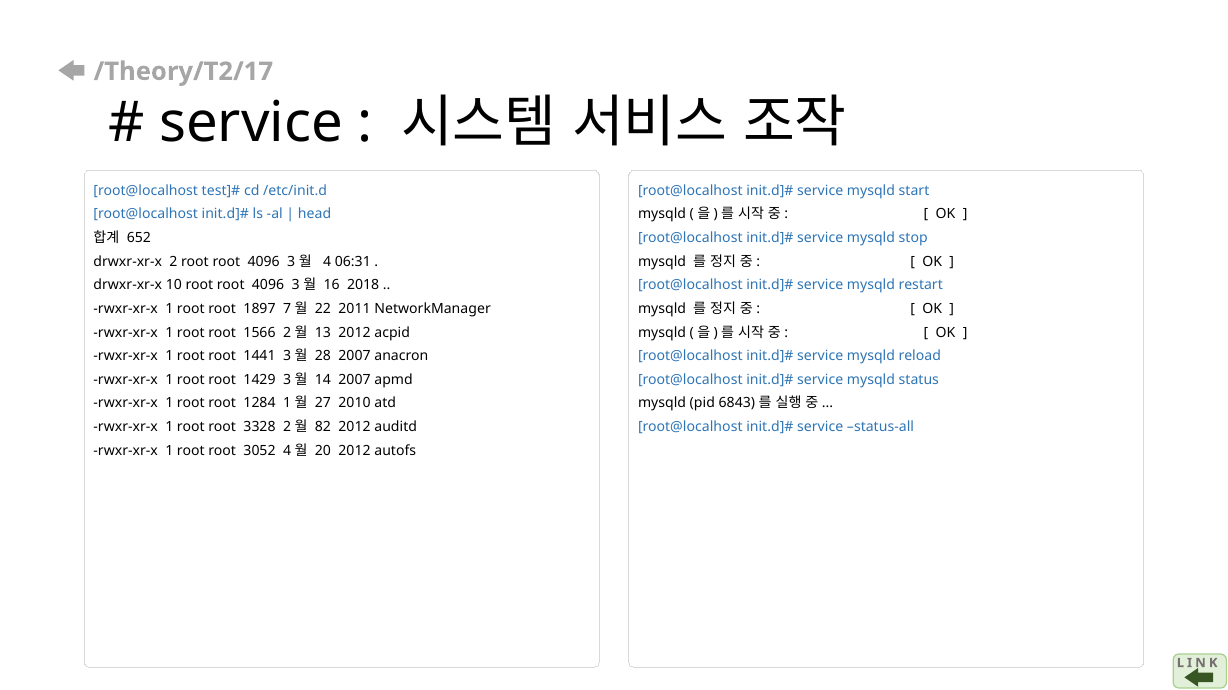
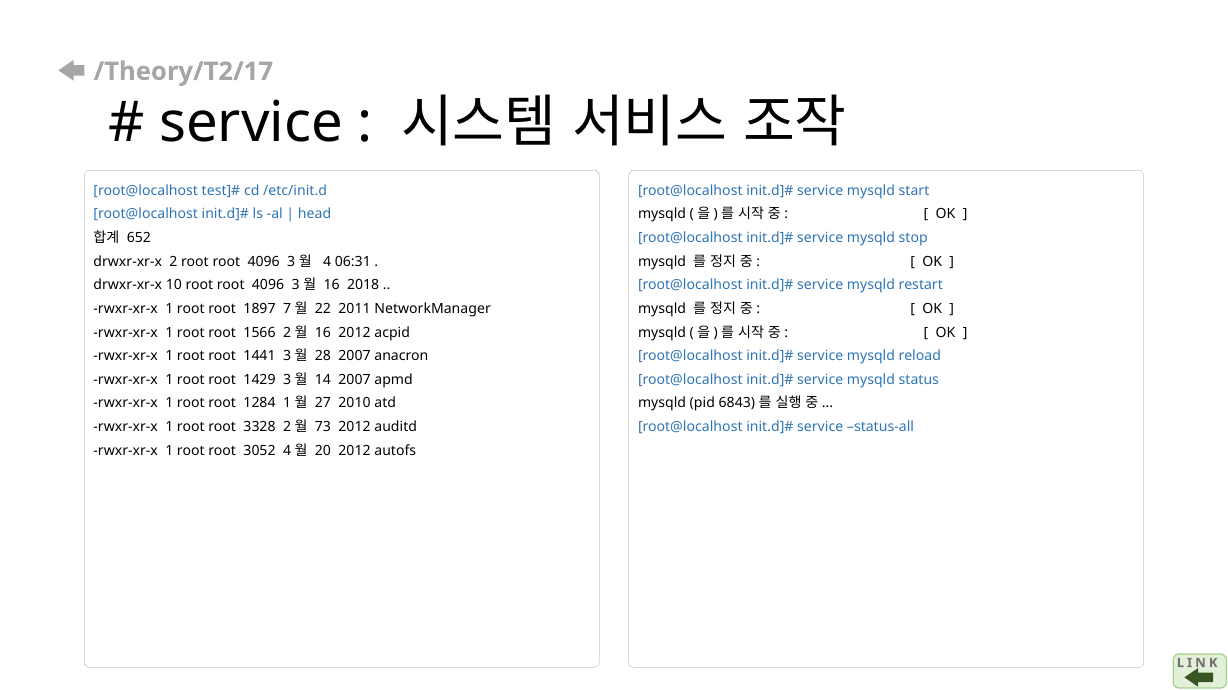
13 at (323, 333): 13 -> 16
82: 82 -> 73
